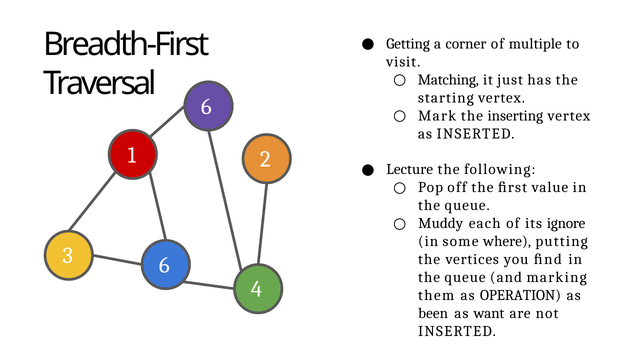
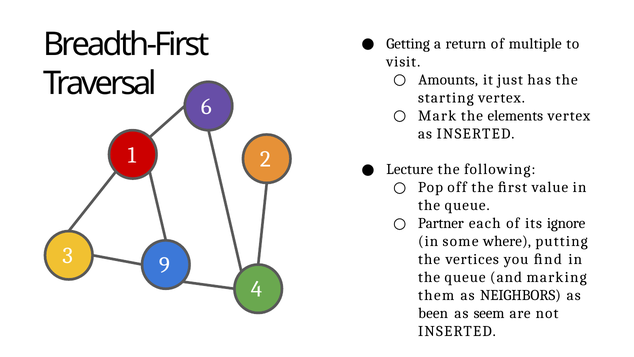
corner: corner -> return
Matching: Matching -> Amounts
inserting: inserting -> elements
Muddy: Muddy -> Partner
3 6: 6 -> 9
OPERATION: OPERATION -> NEIGHBORS
want: want -> seem
